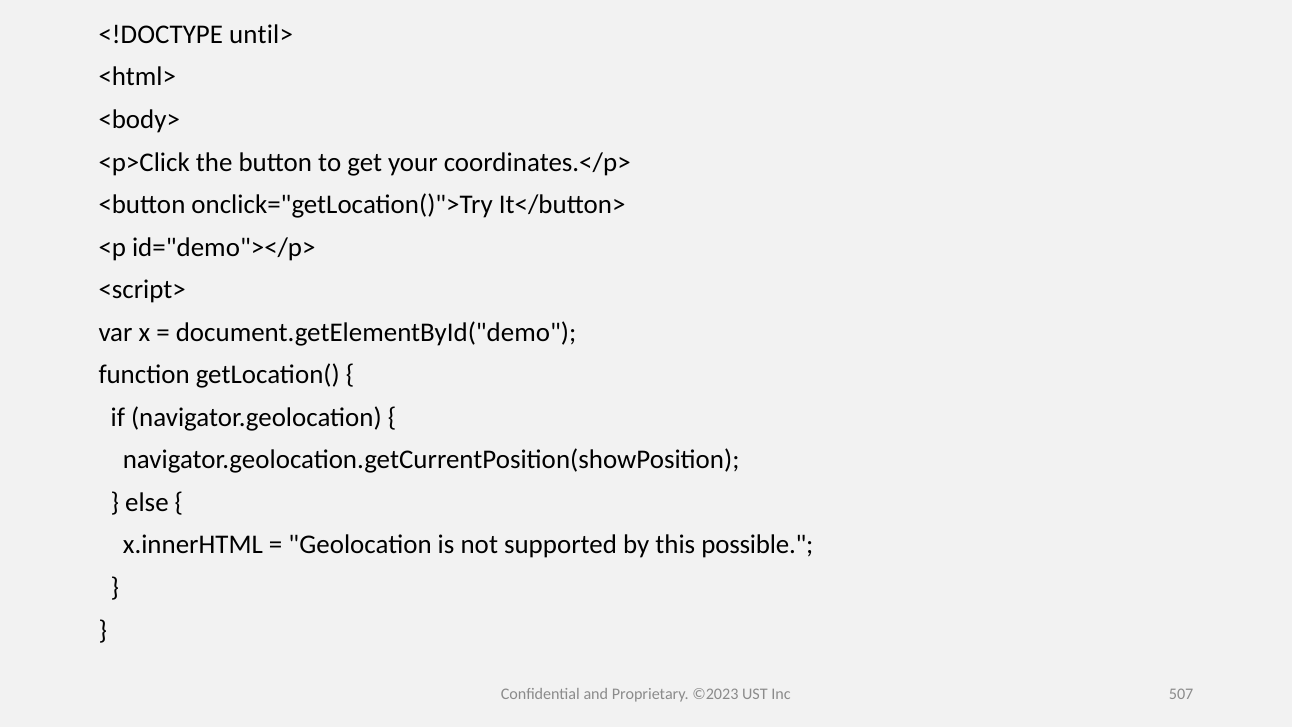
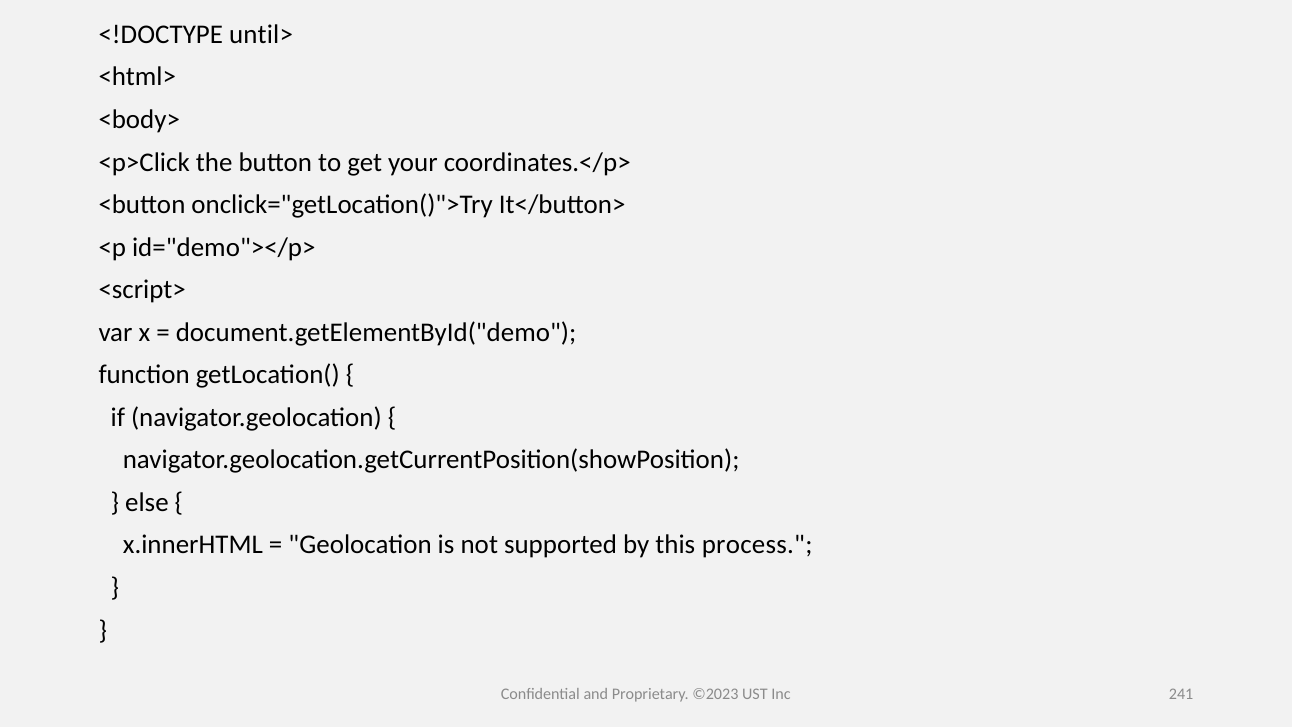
possible: possible -> process
507: 507 -> 241
